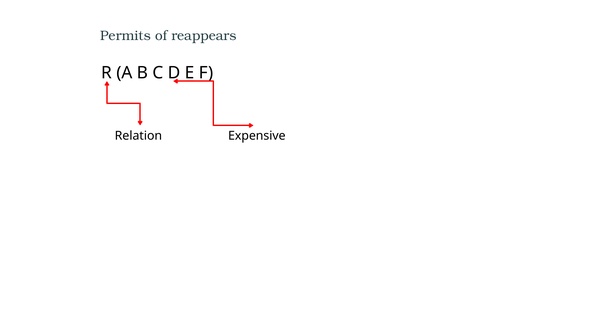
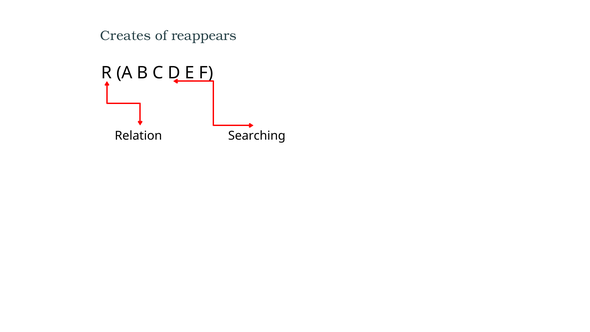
Permits: Permits -> Creates
Expensive: Expensive -> Searching
